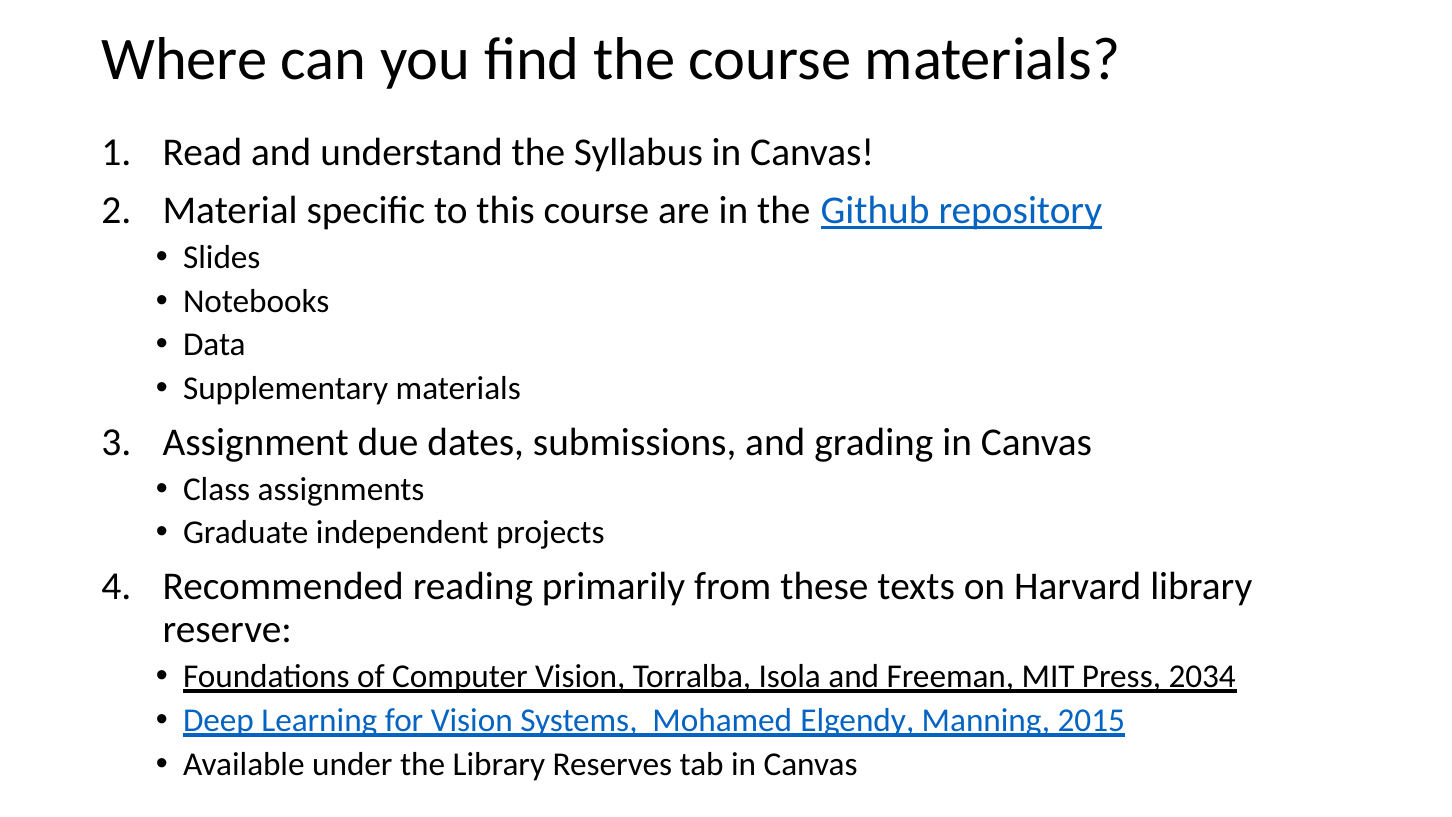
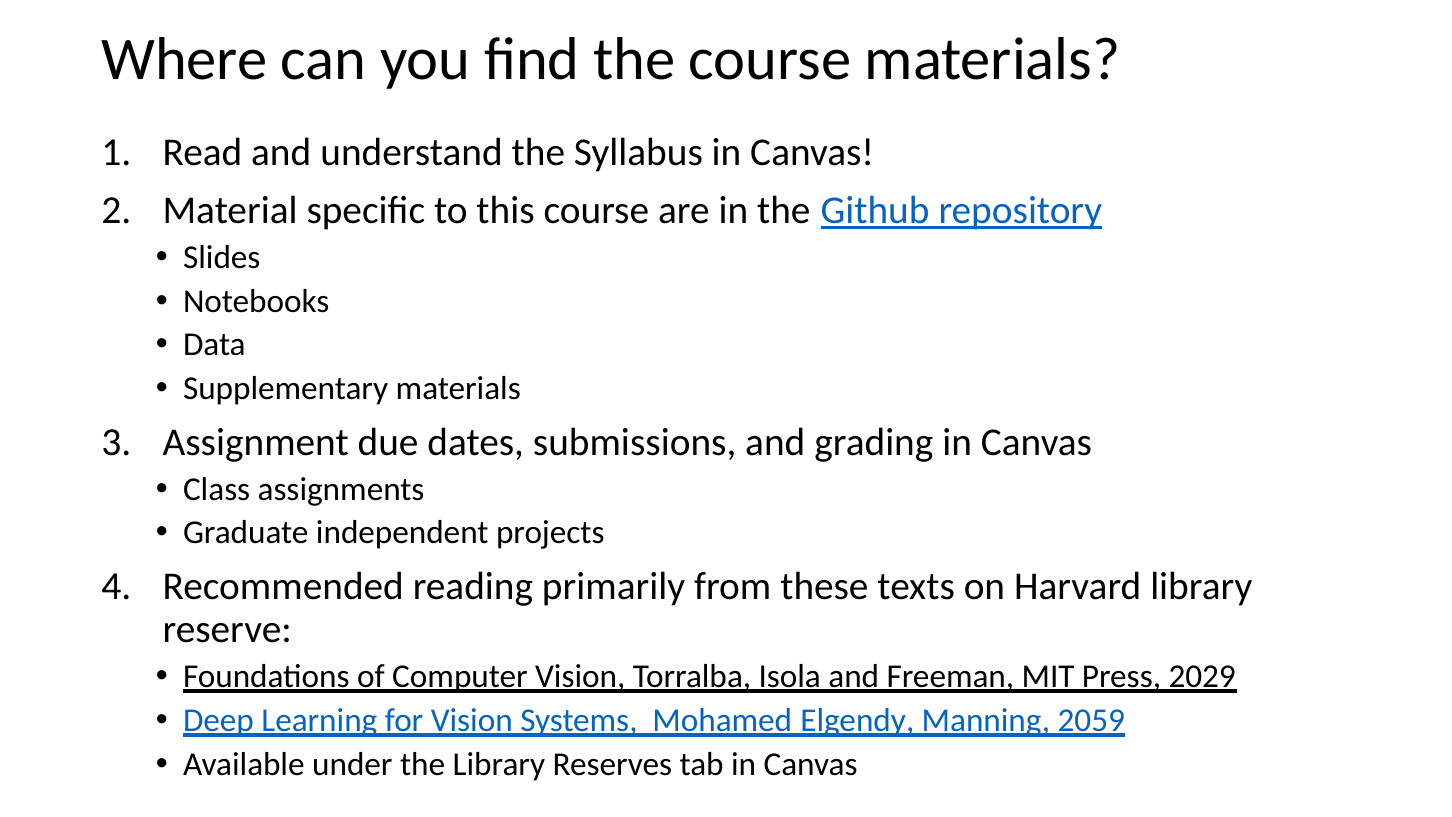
2034: 2034 -> 2029
2015: 2015 -> 2059
